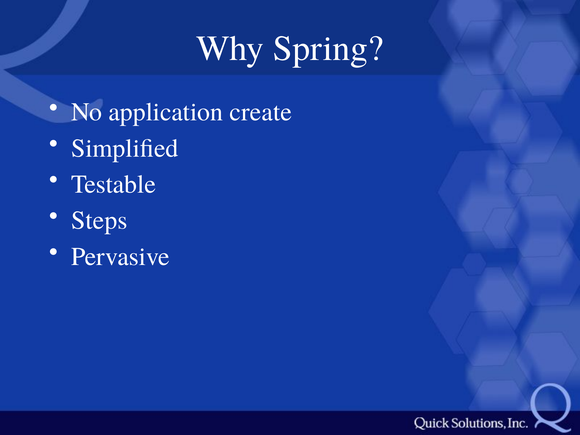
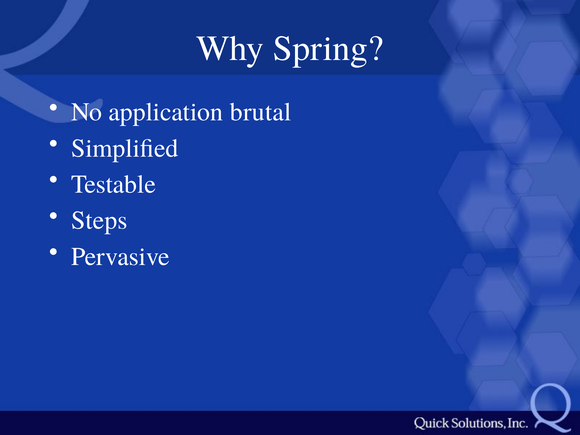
create: create -> brutal
